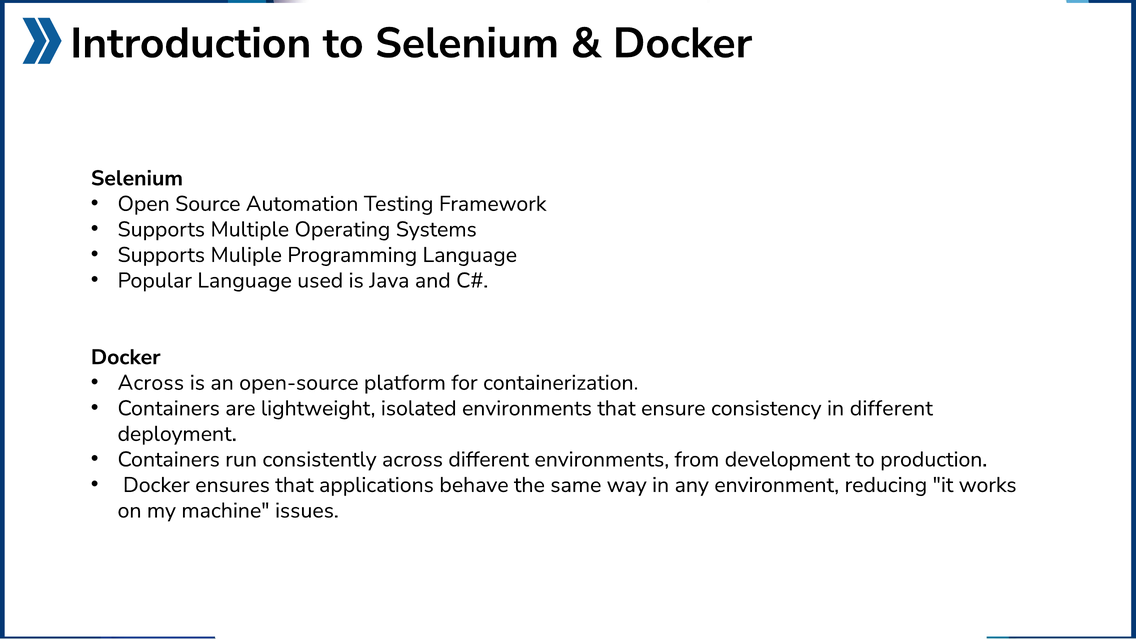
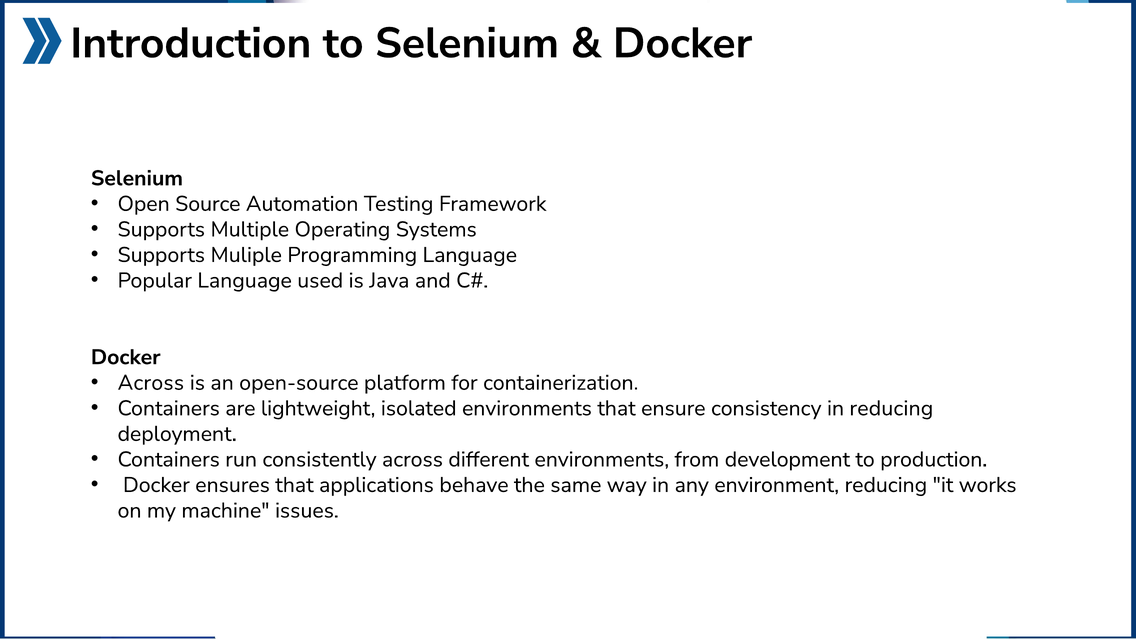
in different: different -> reducing
